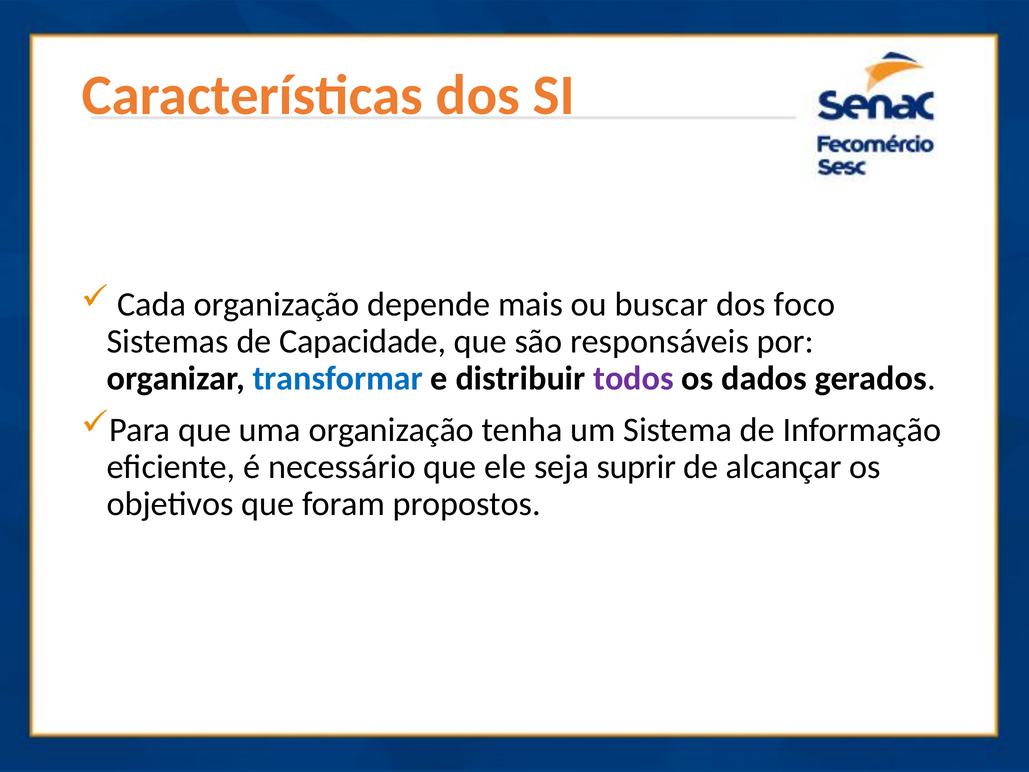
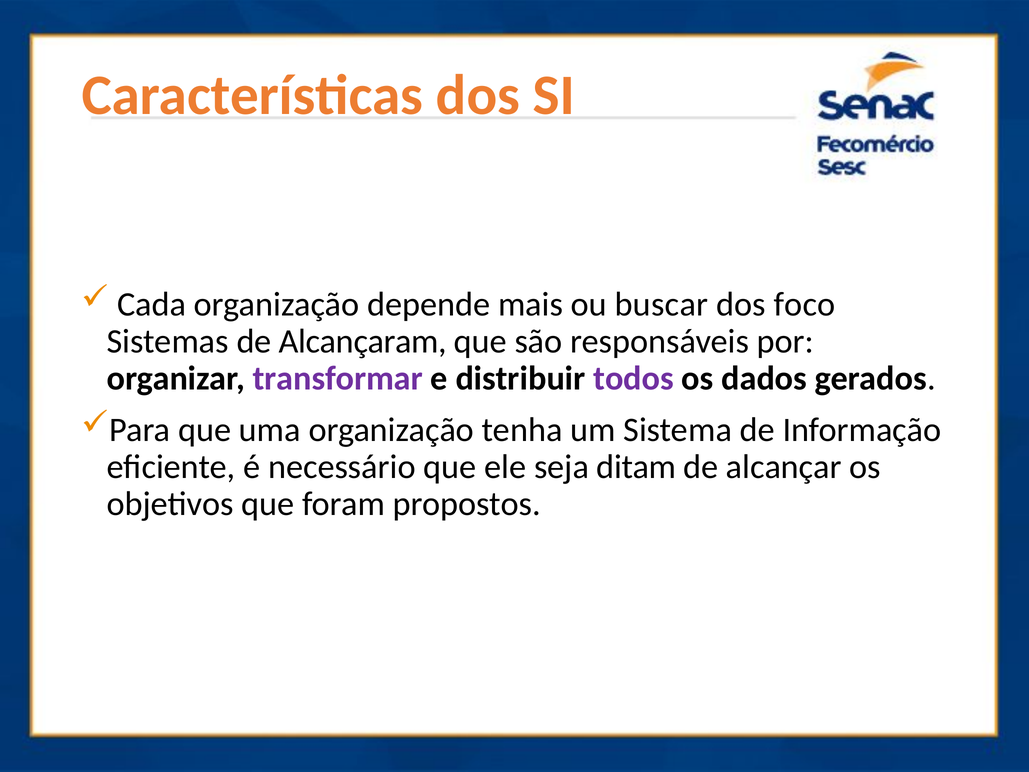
Capacidade: Capacidade -> Alcançaram
transformar colour: blue -> purple
suprir: suprir -> ditam
